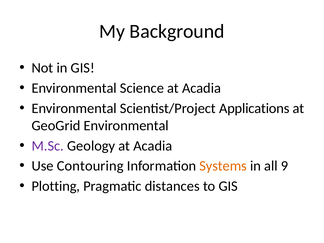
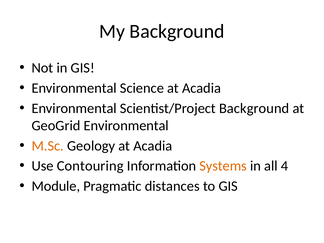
Scientist/Project Applications: Applications -> Background
M.Sc colour: purple -> orange
9: 9 -> 4
Plotting: Plotting -> Module
